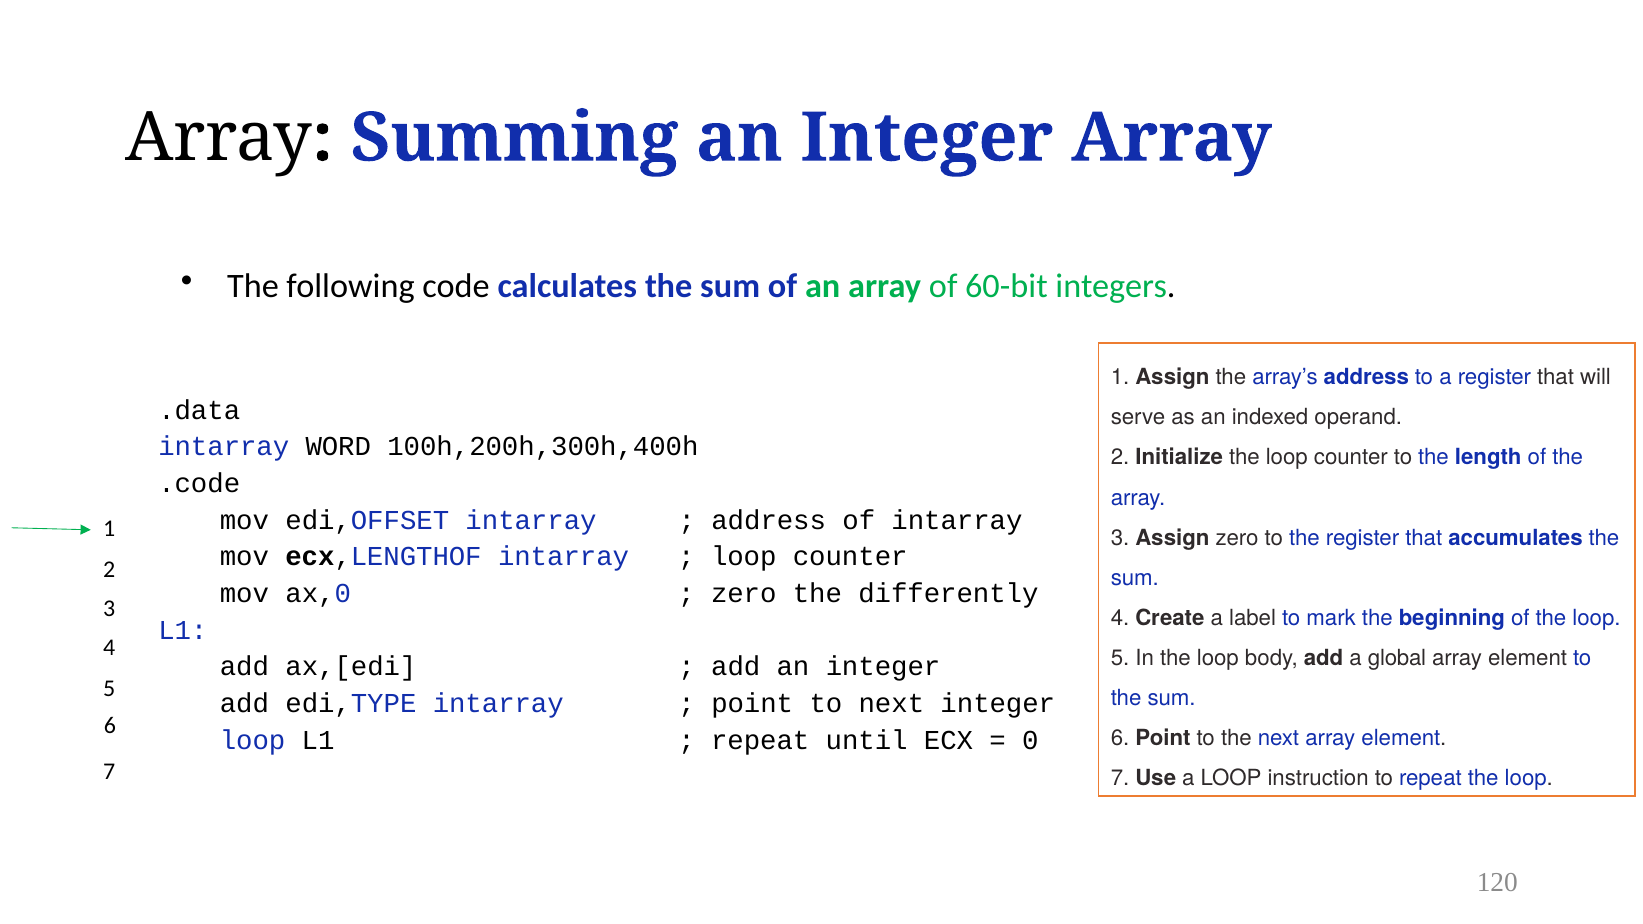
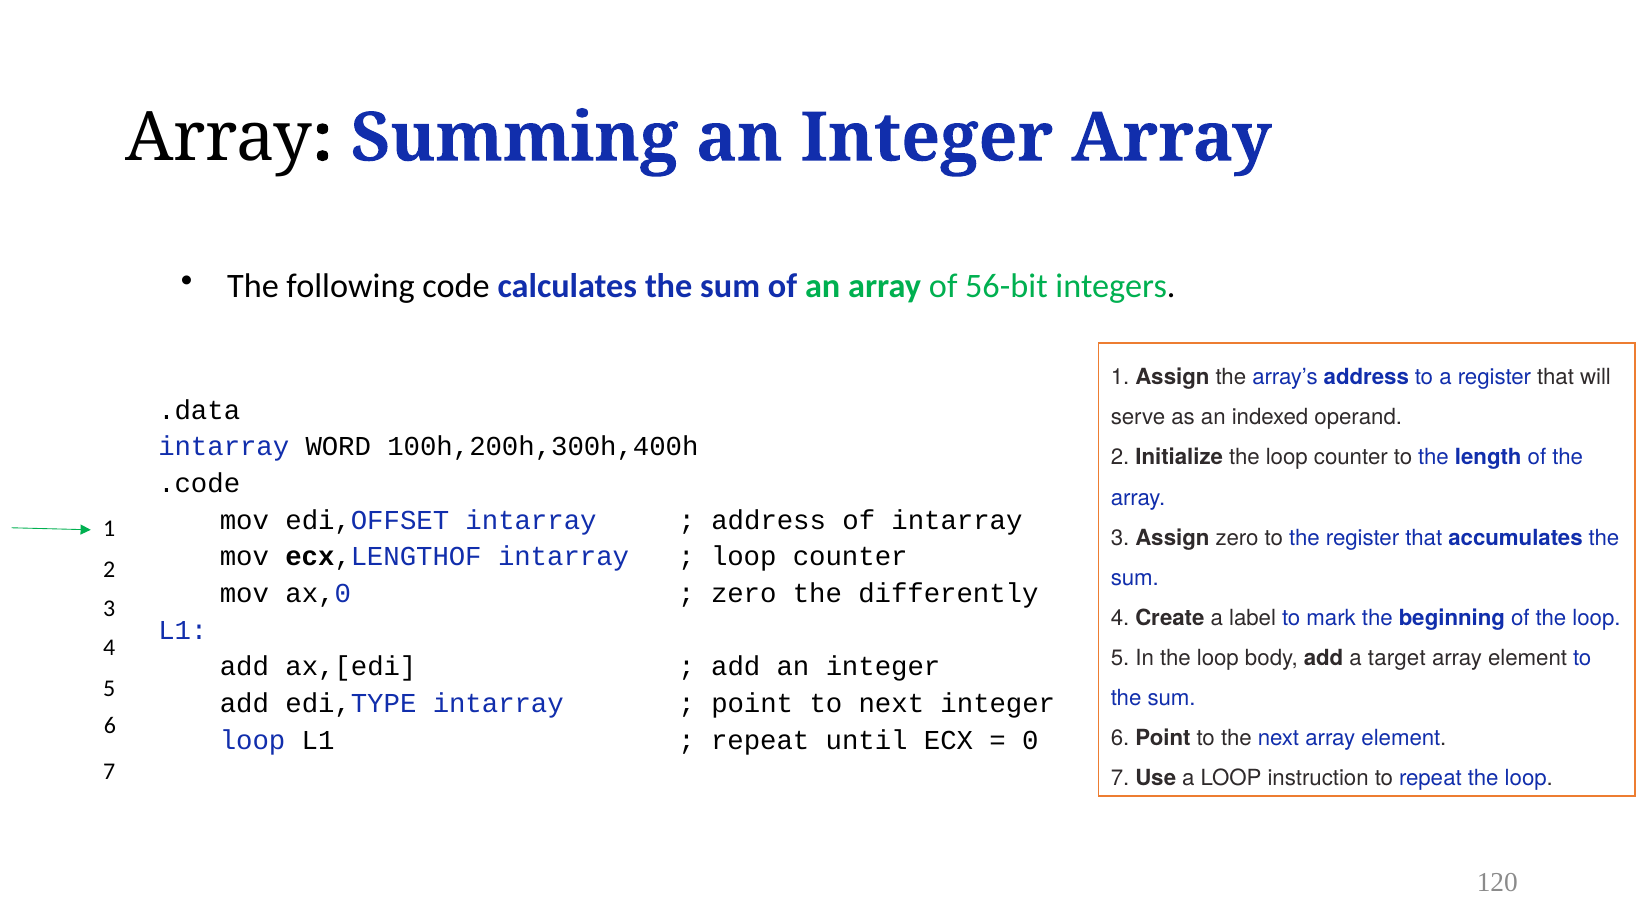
60-bit: 60-bit -> 56-bit
global: global -> target
